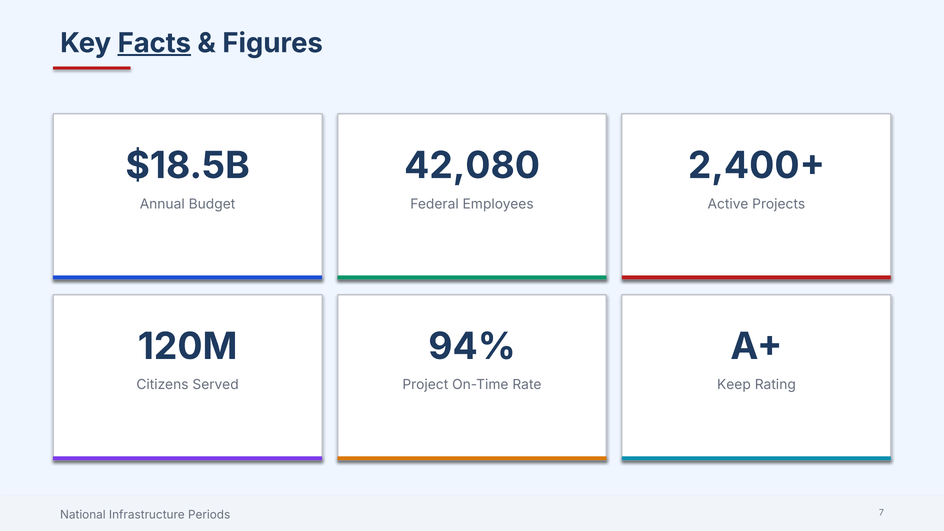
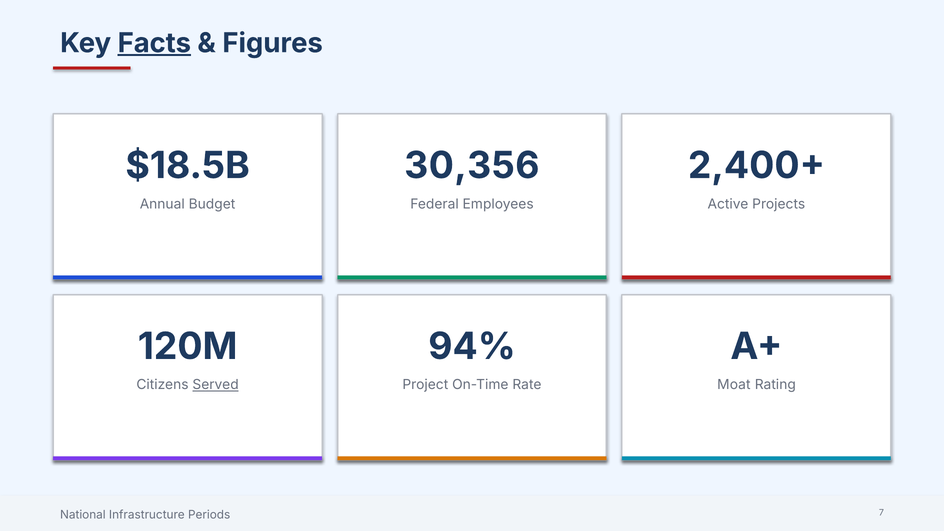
42,080: 42,080 -> 30,356
Served underline: none -> present
Keep: Keep -> Moat
